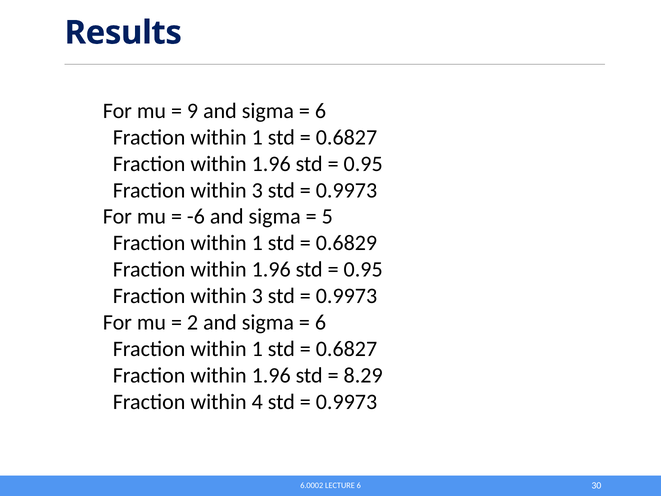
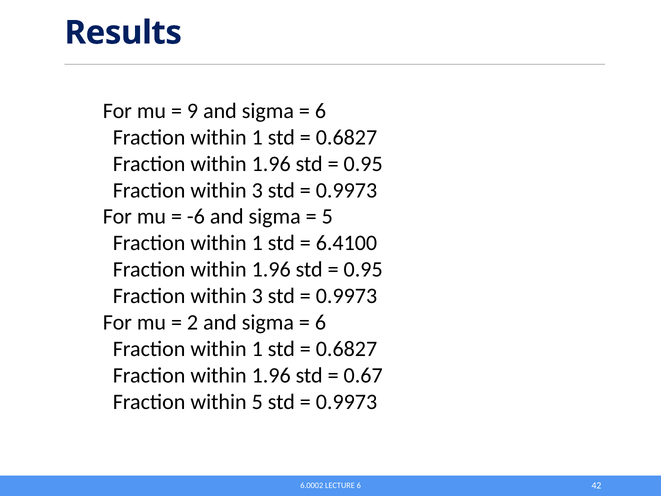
0.6829: 0.6829 -> 6.4100
8.29: 8.29 -> 0.67
within 4: 4 -> 5
30: 30 -> 42
